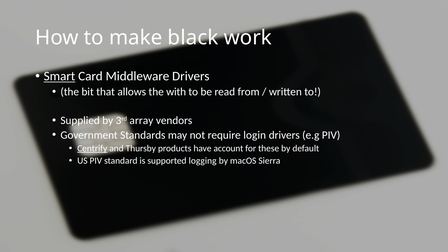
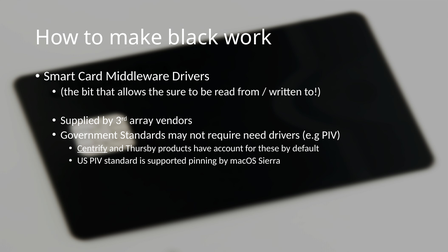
Smart underline: present -> none
with: with -> sure
login: login -> need
logging: logging -> pinning
